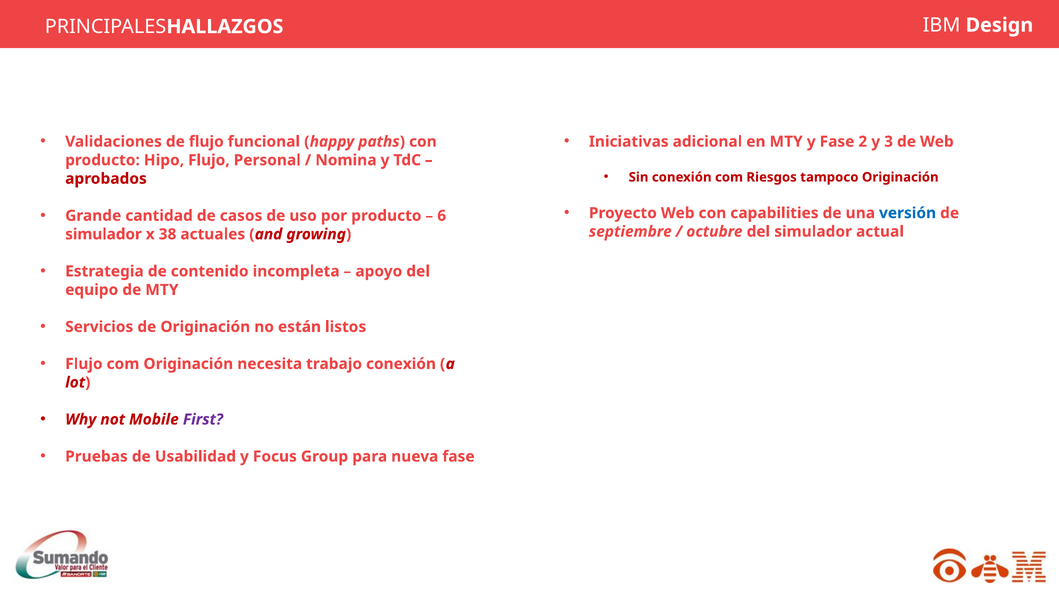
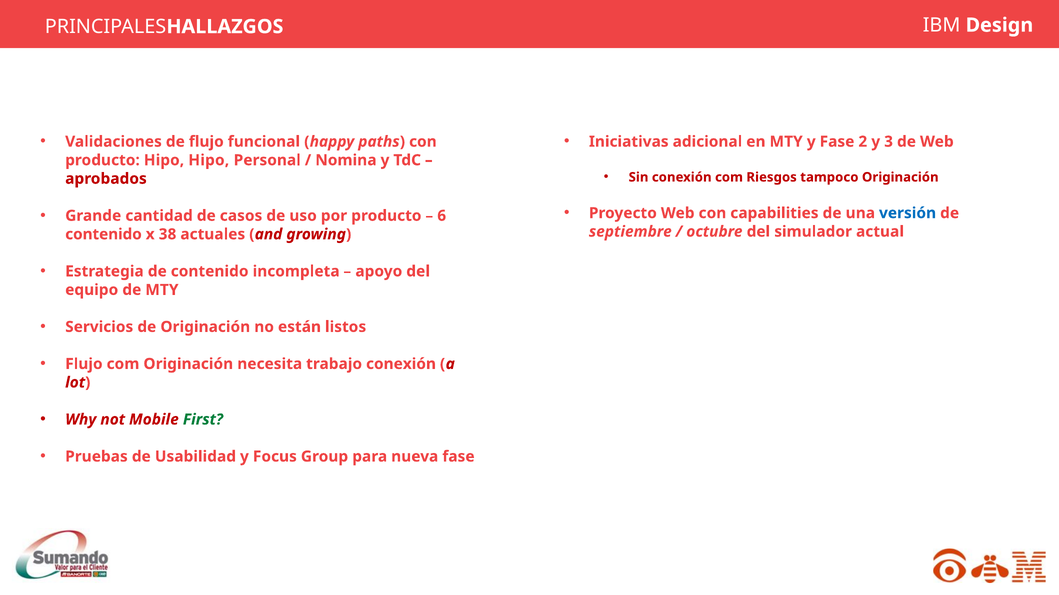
Hipo Flujo: Flujo -> Hipo
simulador at (104, 235): simulador -> contenido
First colour: purple -> green
